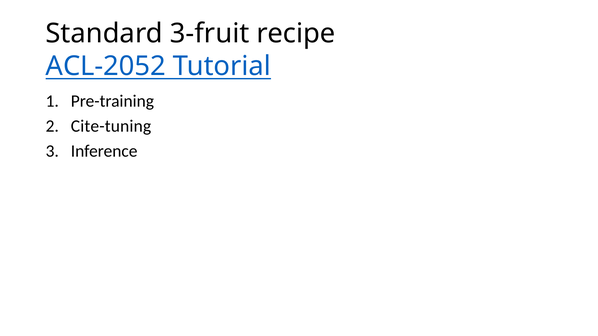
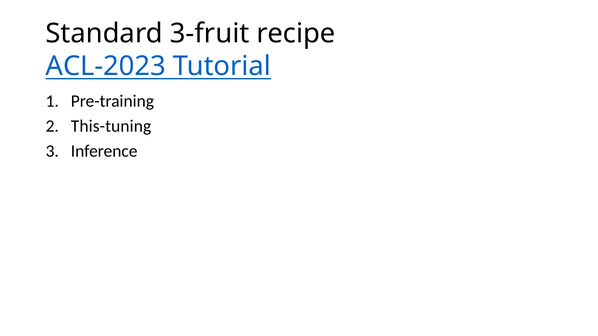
ACL-2052: ACL-2052 -> ACL-2023
Cite-tuning: Cite-tuning -> This-tuning
